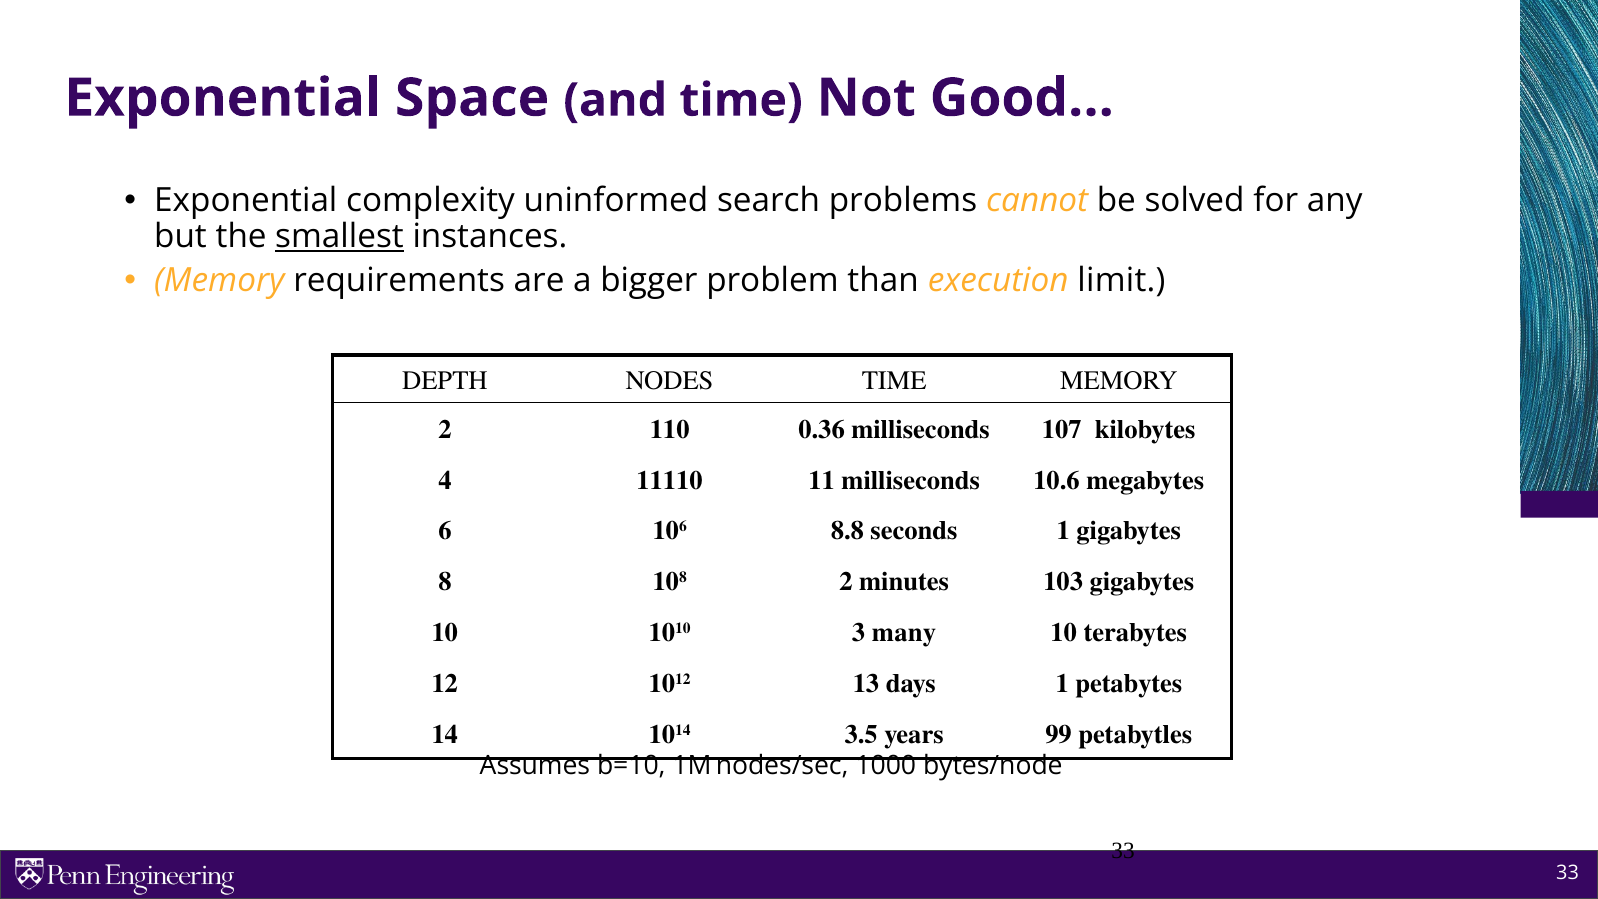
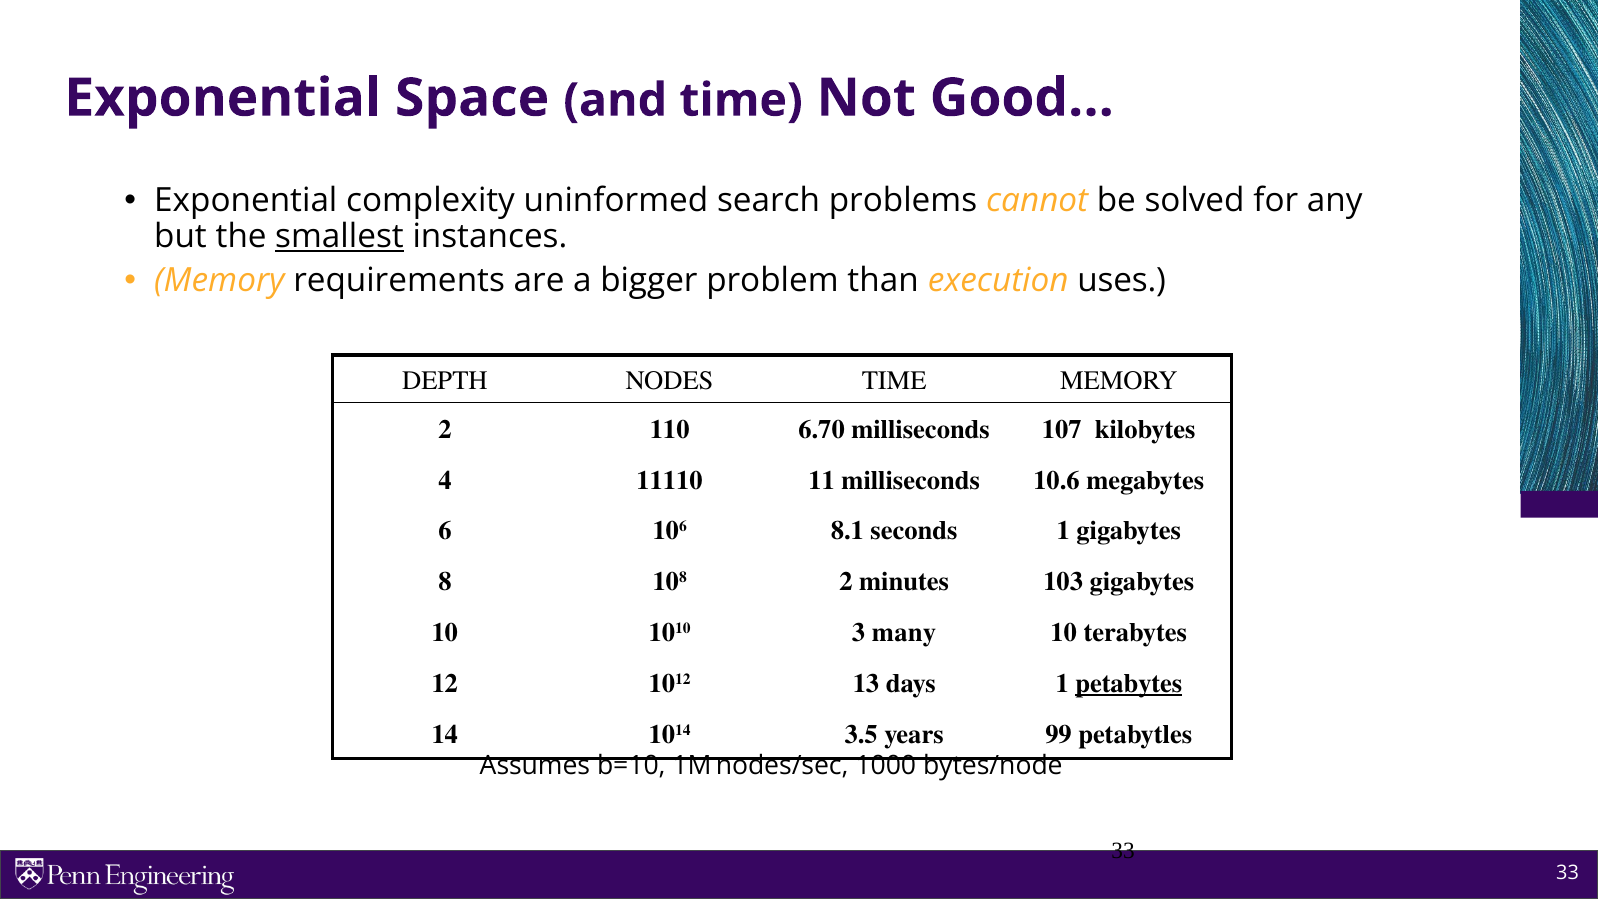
limit: limit -> uses
0.36: 0.36 -> 6.70
8.8: 8.8 -> 8.1
petabytes underline: none -> present
